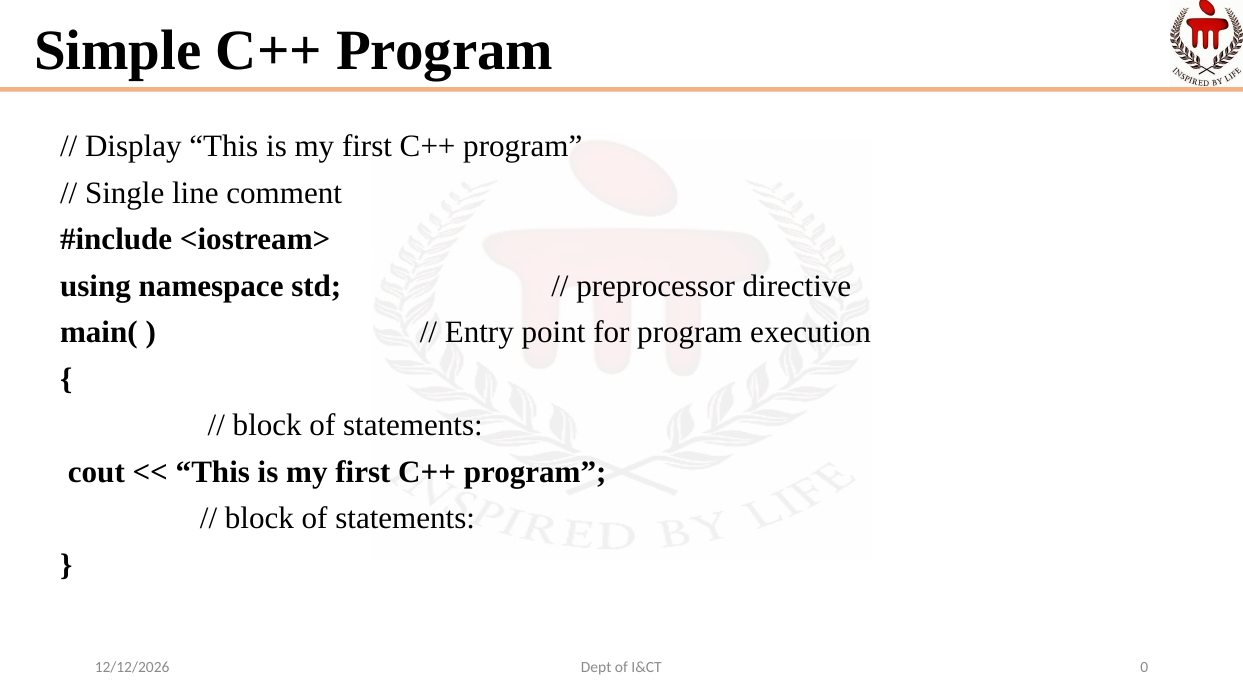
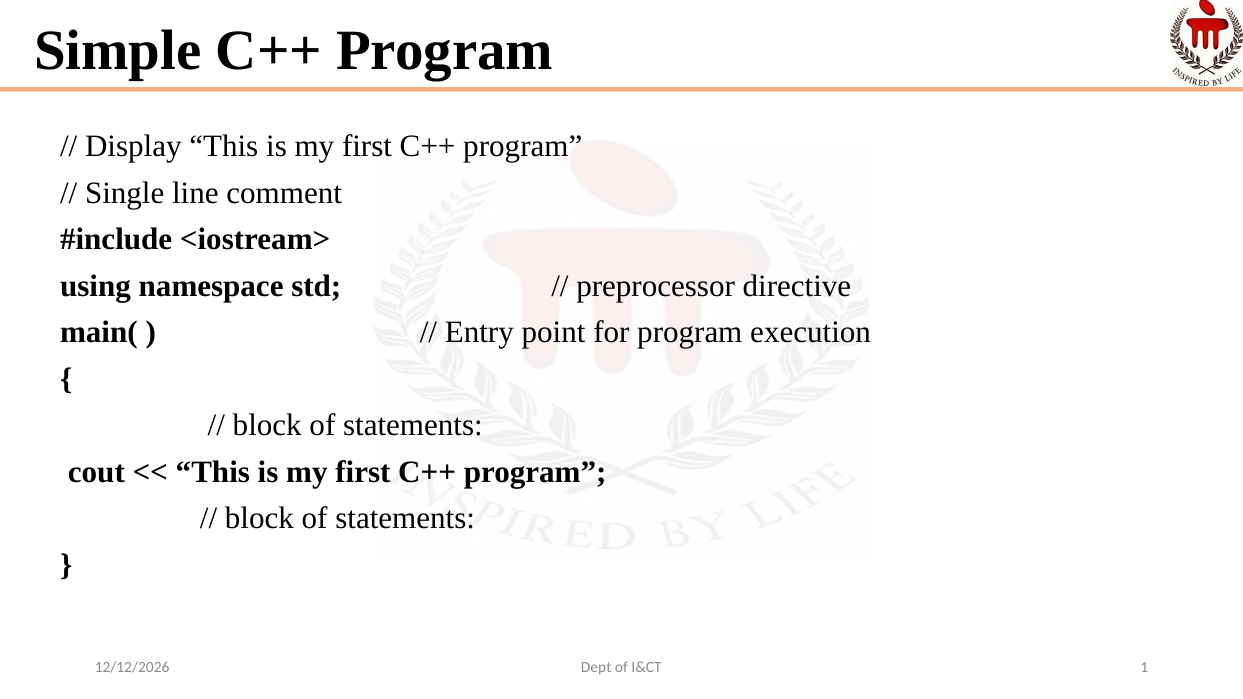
0: 0 -> 1
